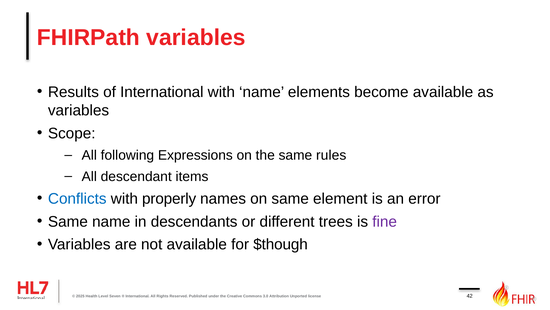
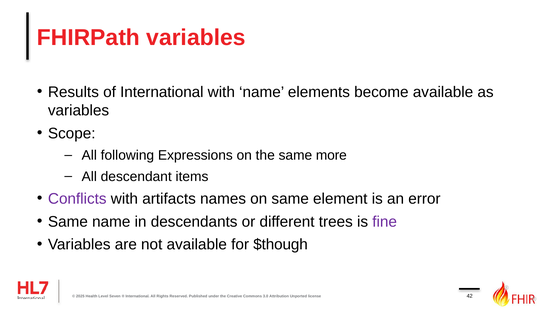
rules: rules -> more
Conflicts colour: blue -> purple
properly: properly -> artifacts
